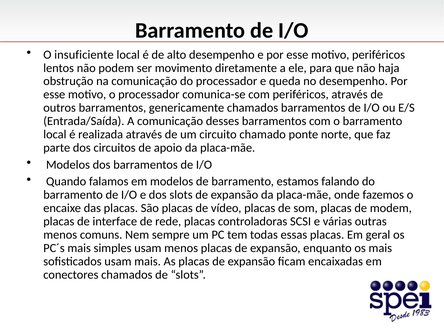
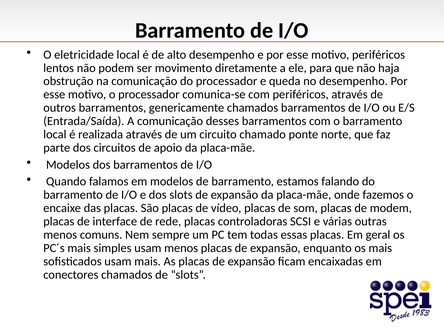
insuficiente: insuficiente -> eletricidade
